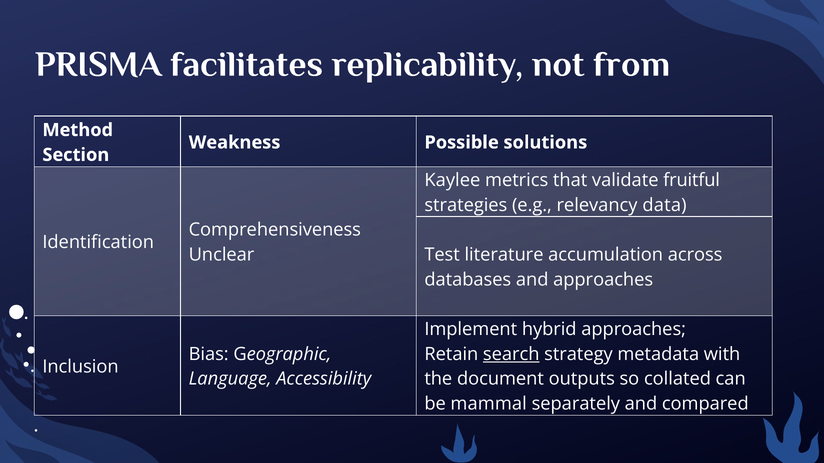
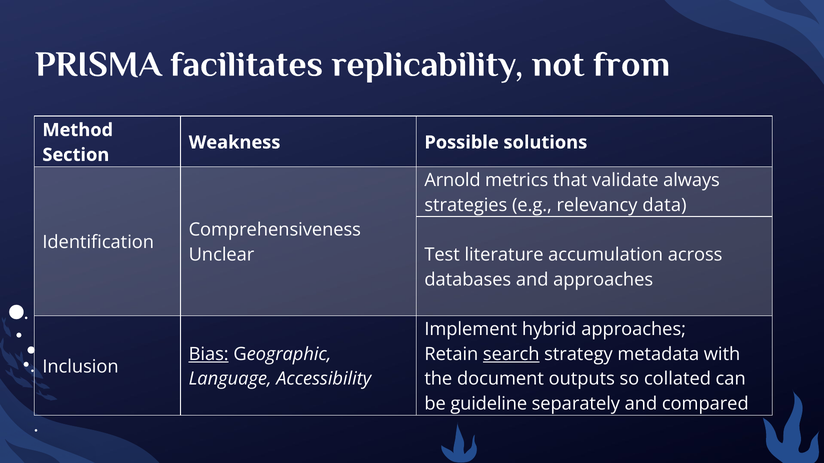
Kaylee: Kaylee -> Arnold
fruitful: fruitful -> always
Bias underline: none -> present
mammal: mammal -> guideline
